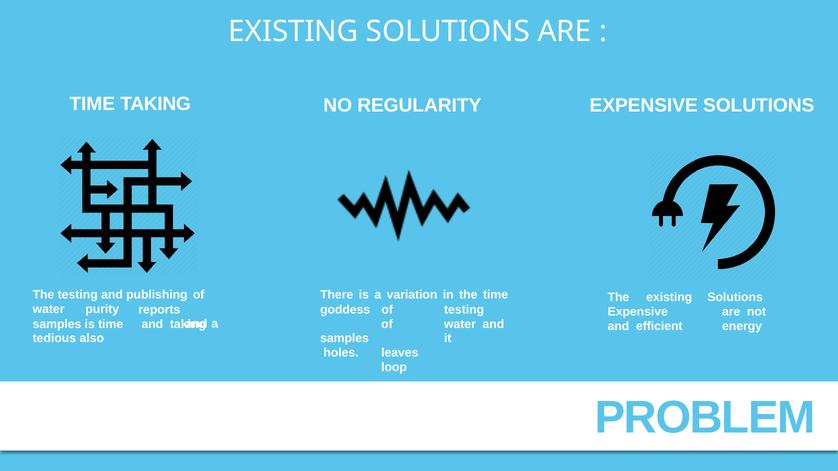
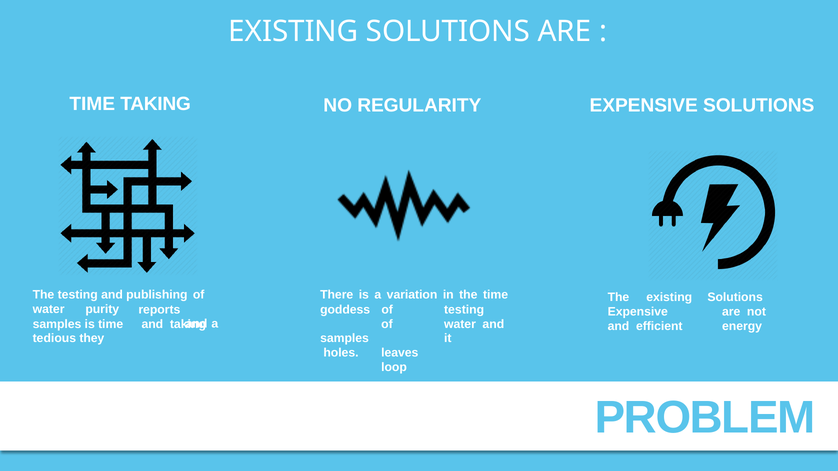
also: also -> they
